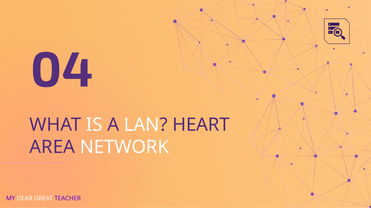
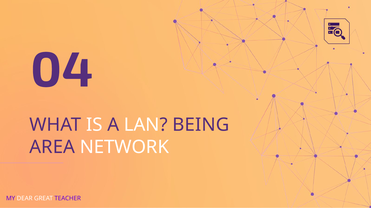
HEART: HEART -> BEING
